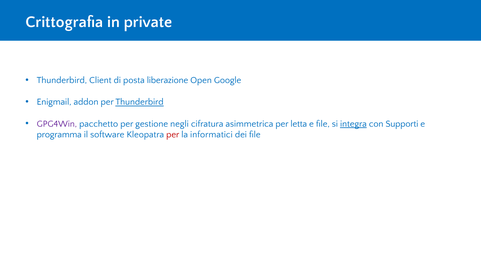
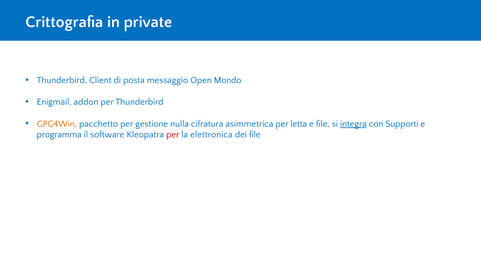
liberazione: liberazione -> messaggio
Google: Google -> Mondo
Thunderbird at (139, 102) underline: present -> none
GPG4Win colour: purple -> orange
negli: negli -> nulla
informatici: informatici -> elettronica
